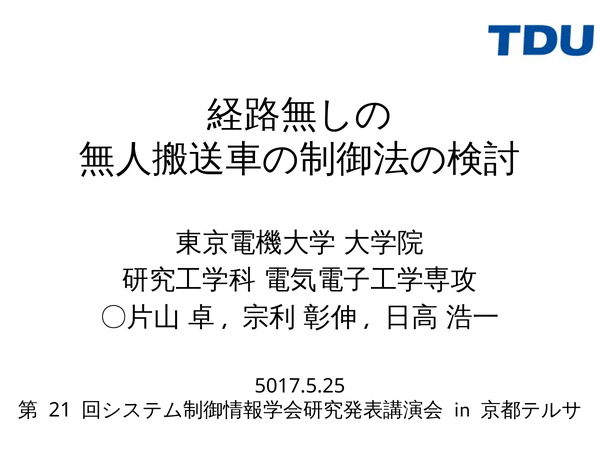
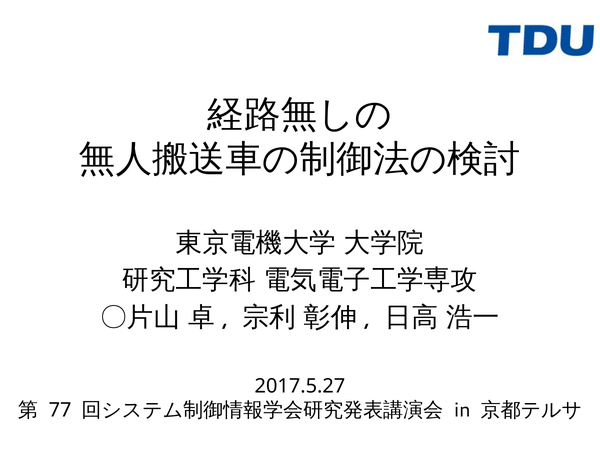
5017.5.25: 5017.5.25 -> 2017.5.27
21: 21 -> 77
